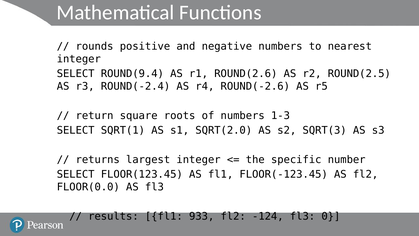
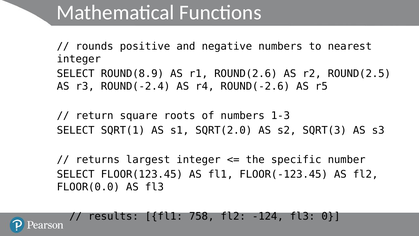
ROUND(9.4: ROUND(9.4 -> ROUND(8.9
933: 933 -> 758
